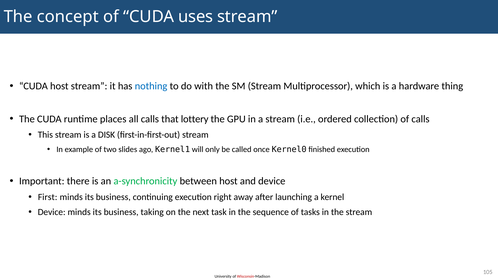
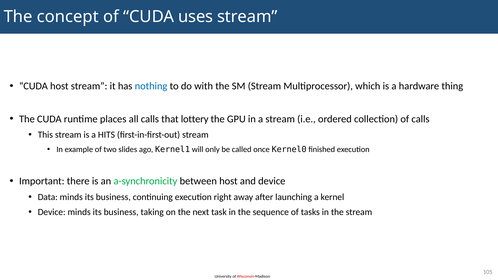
DISK: DISK -> HITS
First: First -> Data
